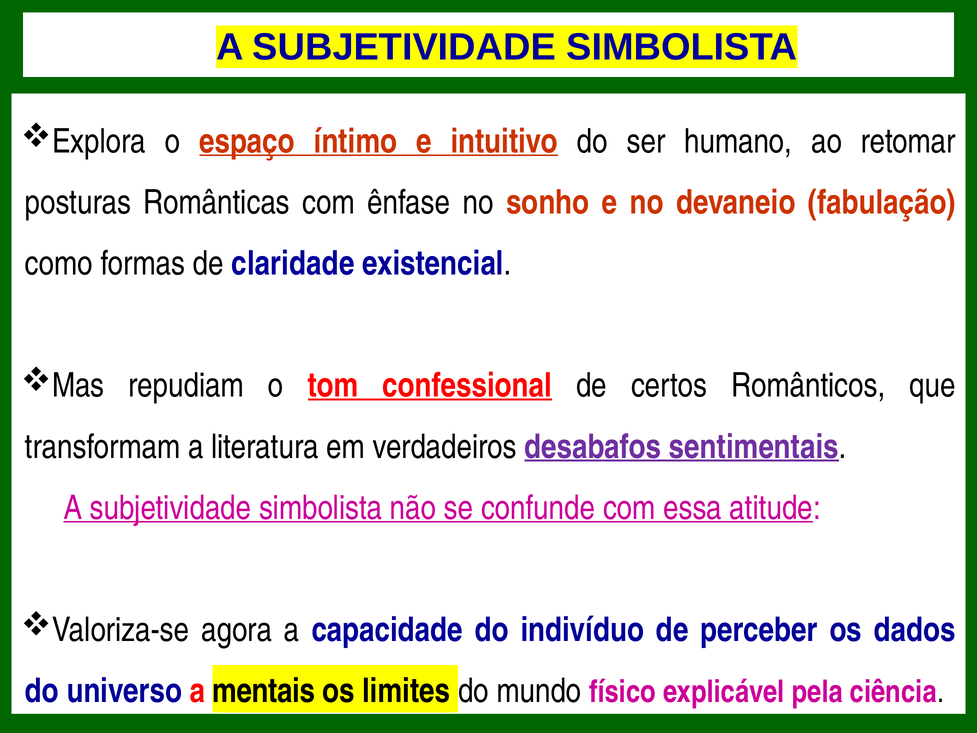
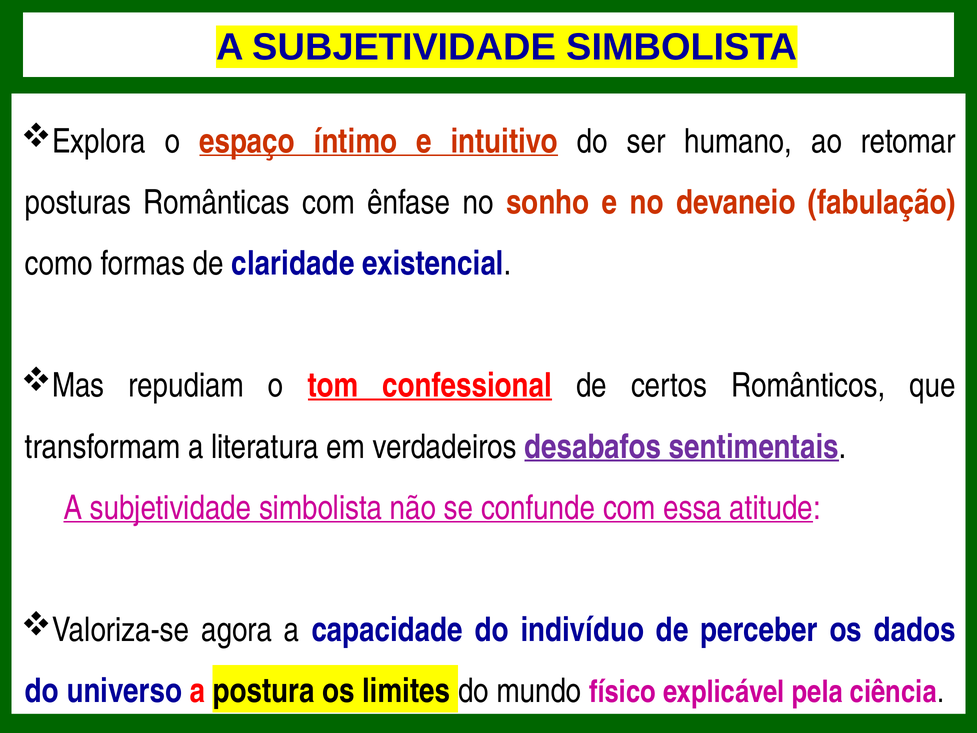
mentais: mentais -> postura
